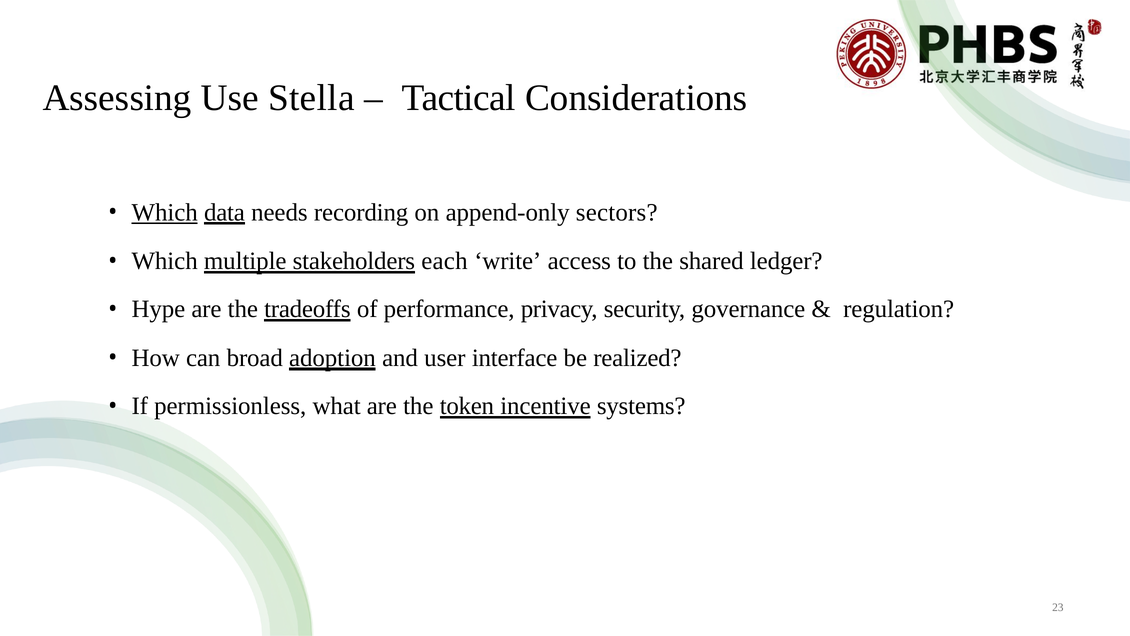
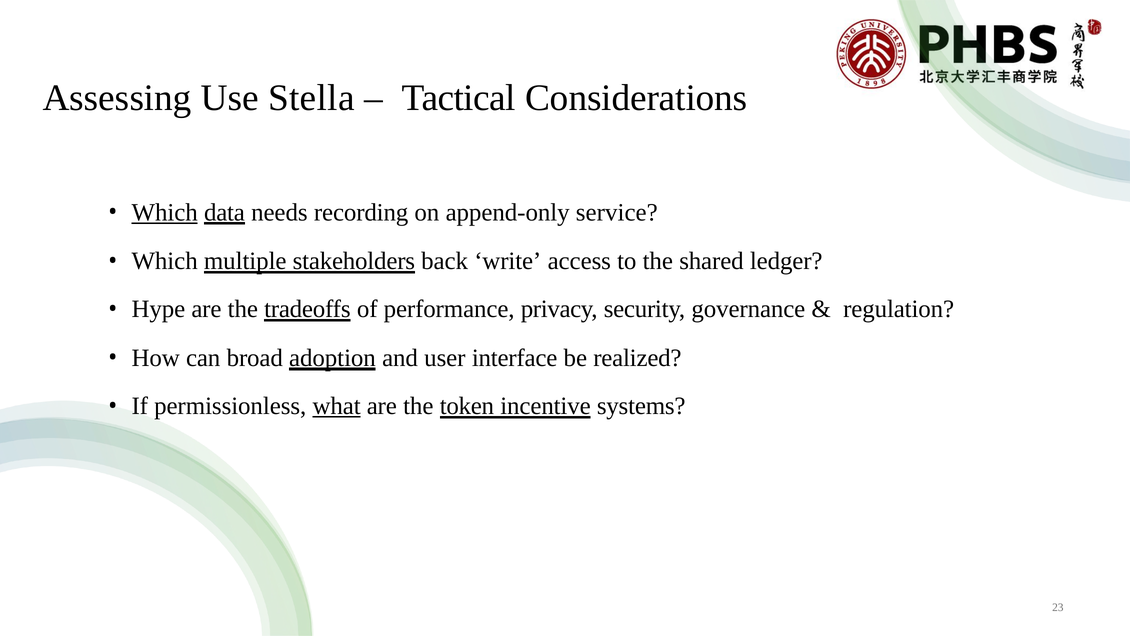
sectors: sectors -> service
each: each -> back
what underline: none -> present
